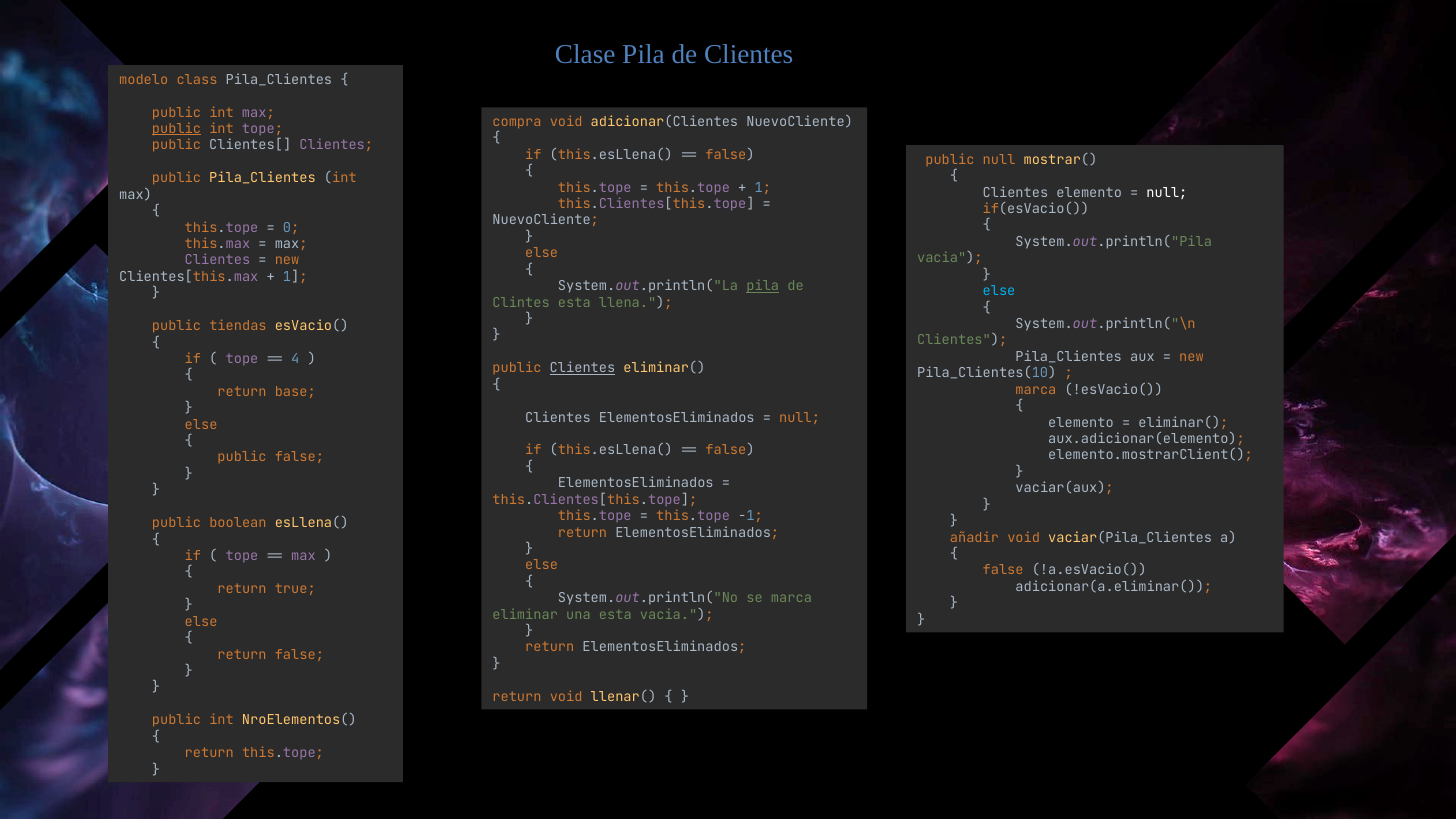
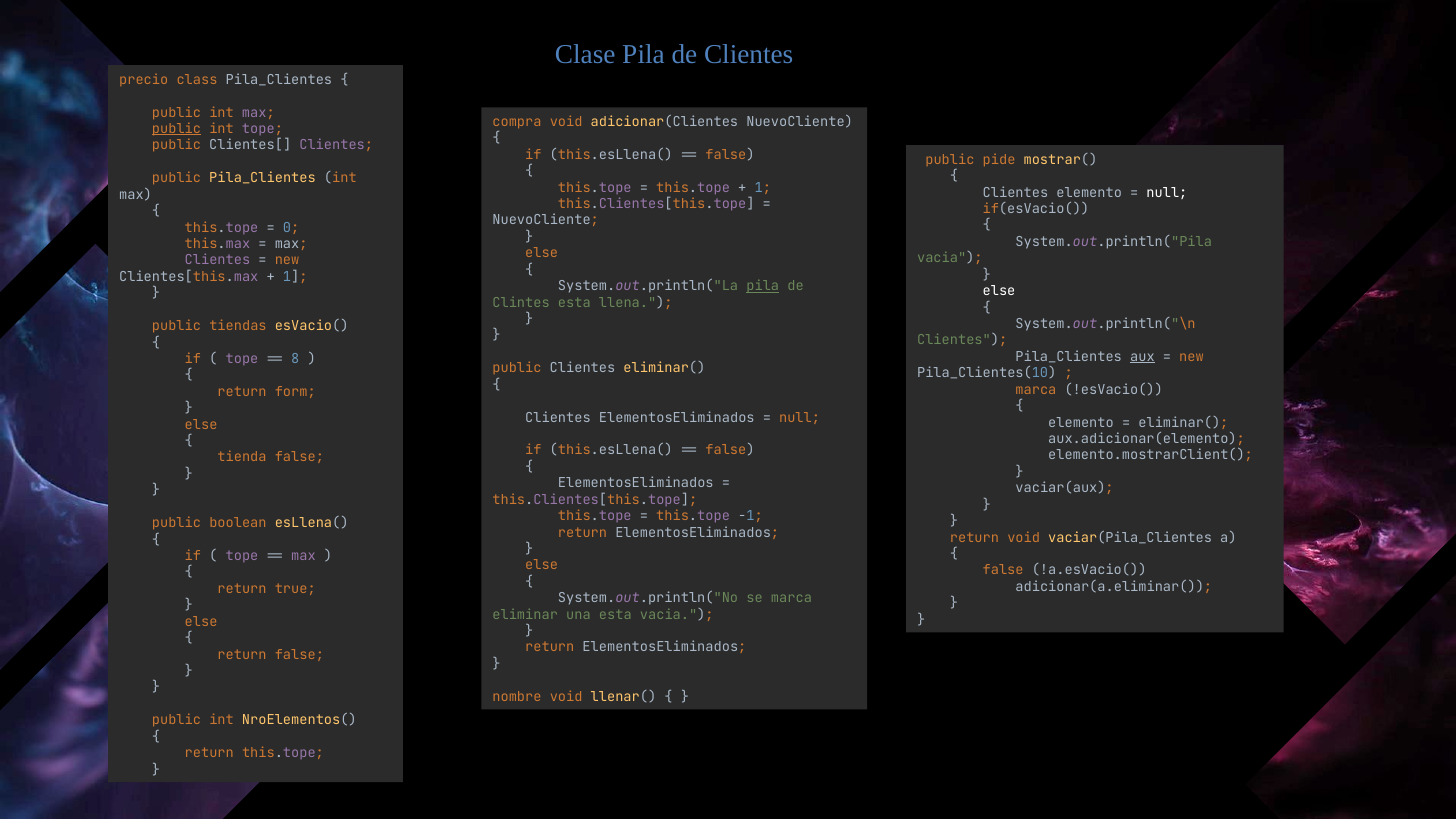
modelo: modelo -> precio
public null: null -> pide
else at (999, 291) colour: light blue -> white
aux underline: none -> present
4: 4 -> 8
Clientes at (583, 368) underline: present -> none
base: base -> form
public at (242, 457): public -> tienda
añadir at (974, 537): añadir -> return
return at (517, 697): return -> nombre
